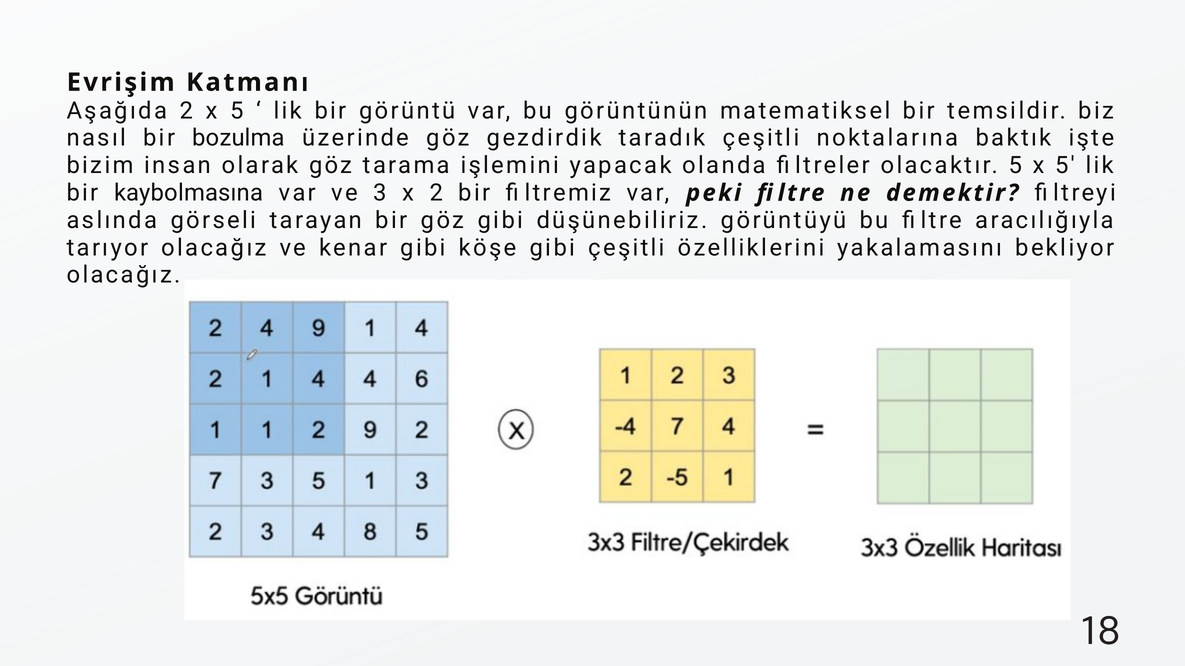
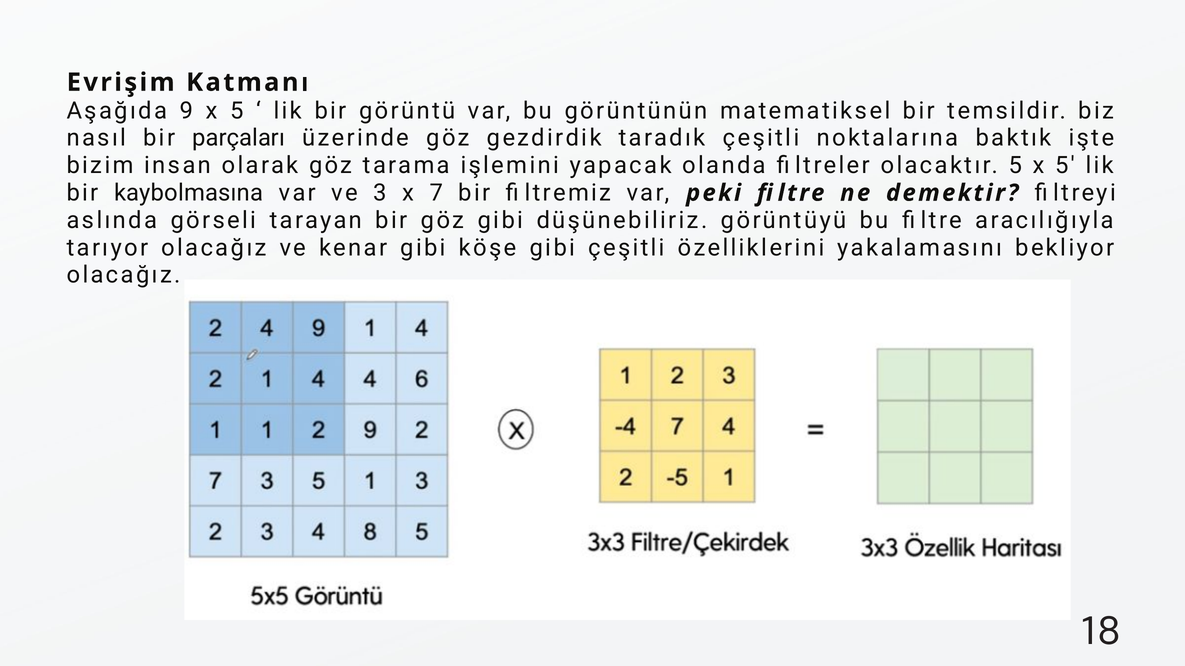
Aşağıda 2: 2 -> 9
bozulma: bozulma -> parçaları
x 2: 2 -> 7
